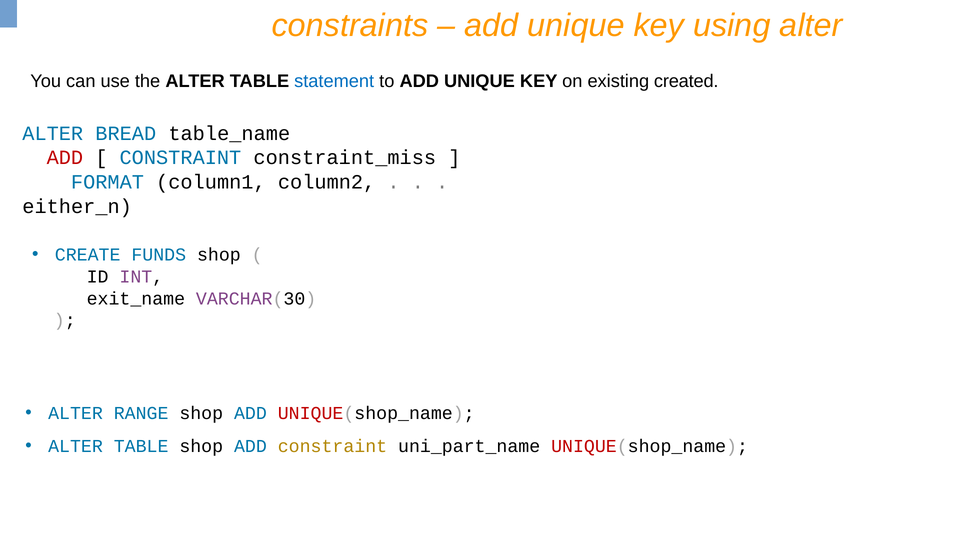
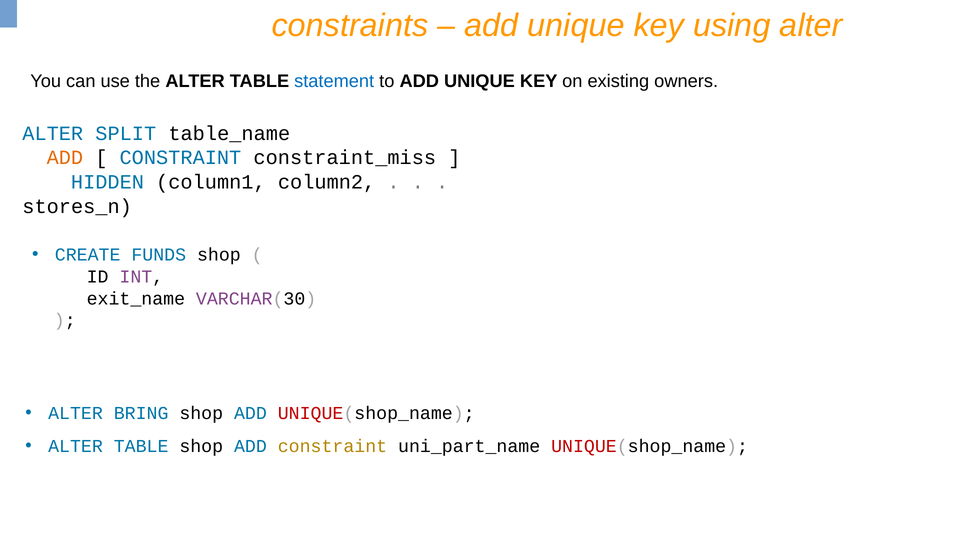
created: created -> owners
BREAD: BREAD -> SPLIT
ADD at (65, 158) colour: red -> orange
FORMAT: FORMAT -> HIDDEN
either_n: either_n -> stores_n
RANGE: RANGE -> BRING
